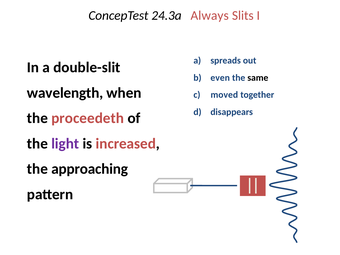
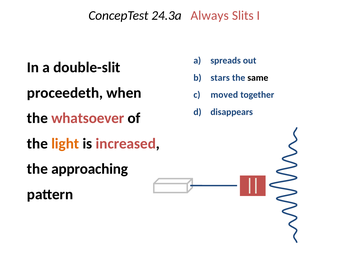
even: even -> stars
wavelength: wavelength -> proceedeth
proceedeth: proceedeth -> whatsoever
light colour: purple -> orange
